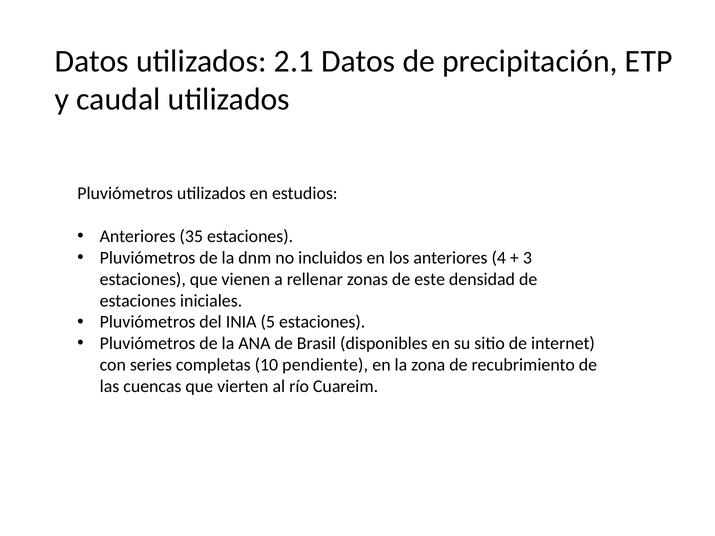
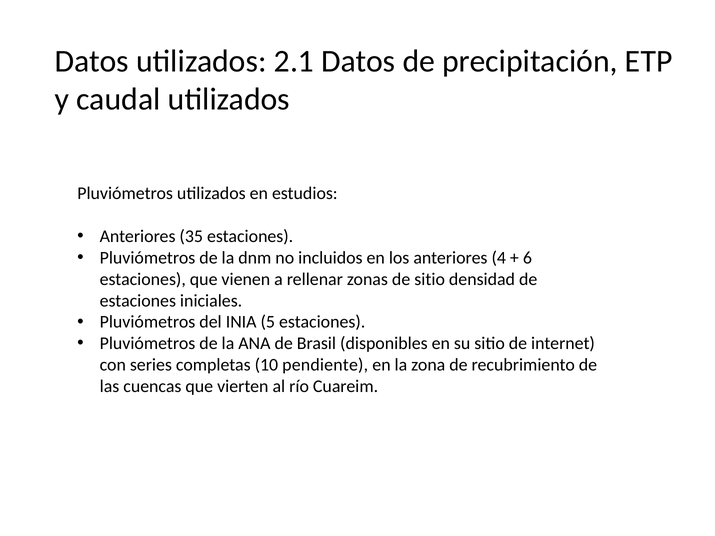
3: 3 -> 6
de este: este -> sitio
